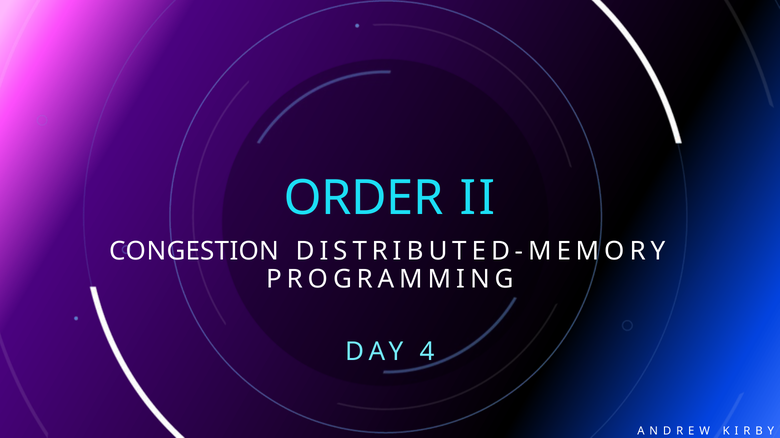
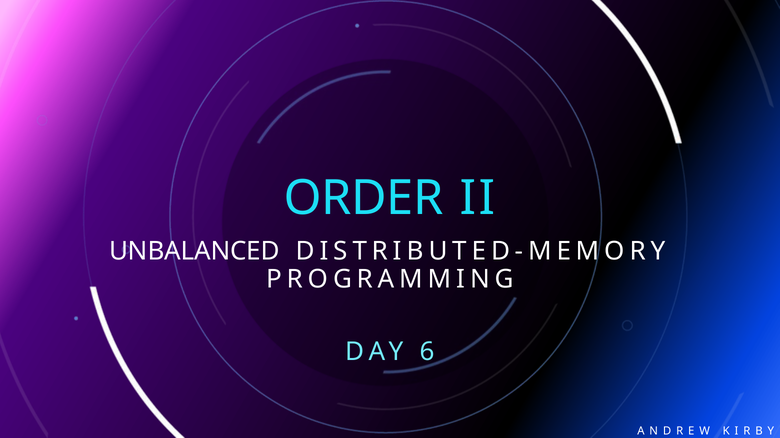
CONGESTION: CONGESTION -> UNBALANCED
4: 4 -> 6
